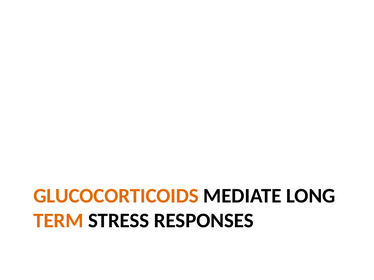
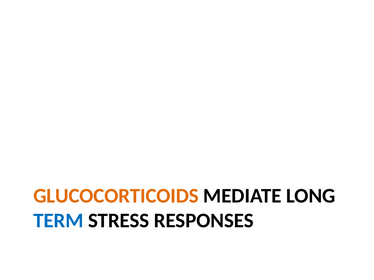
TERM colour: orange -> blue
